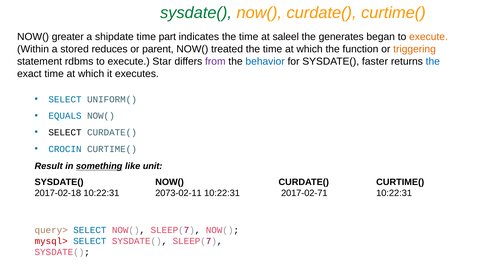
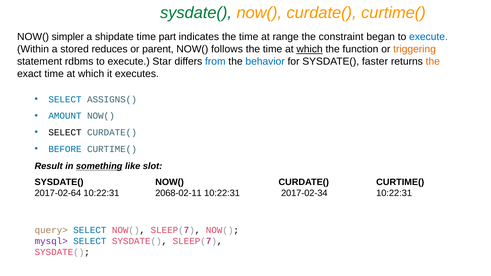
greater: greater -> simpler
saleel: saleel -> range
generates: generates -> constraint
execute at (429, 37) colour: orange -> blue
treated: treated -> follows
which at (310, 49) underline: none -> present
from colour: purple -> blue
the at (433, 62) colour: blue -> orange
UNIFORM(: UNIFORM( -> ASSIGNS(
EQUALS: EQUALS -> AMOUNT
CROCIN: CROCIN -> BEFORE
unit: unit -> slot
2017-02-18: 2017-02-18 -> 2017-02-64
2073-02-11: 2073-02-11 -> 2068-02-11
2017-02-71: 2017-02-71 -> 2017-02-34
mysql> colour: red -> purple
